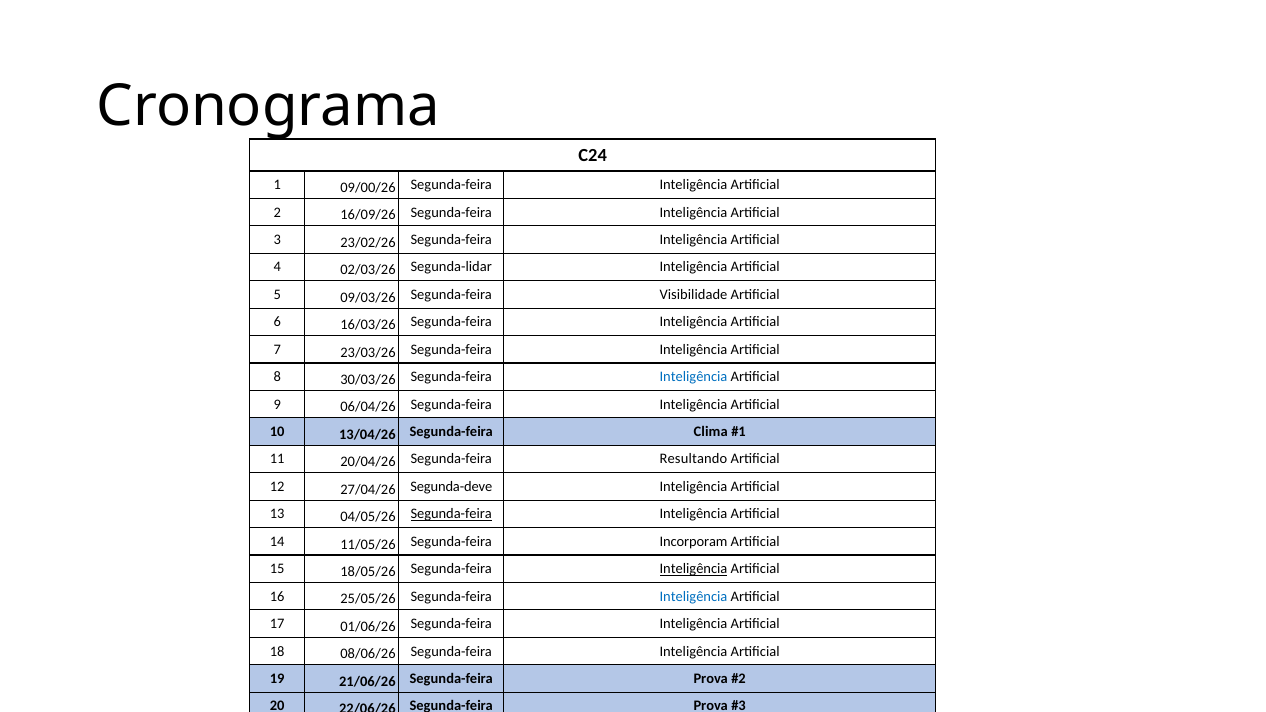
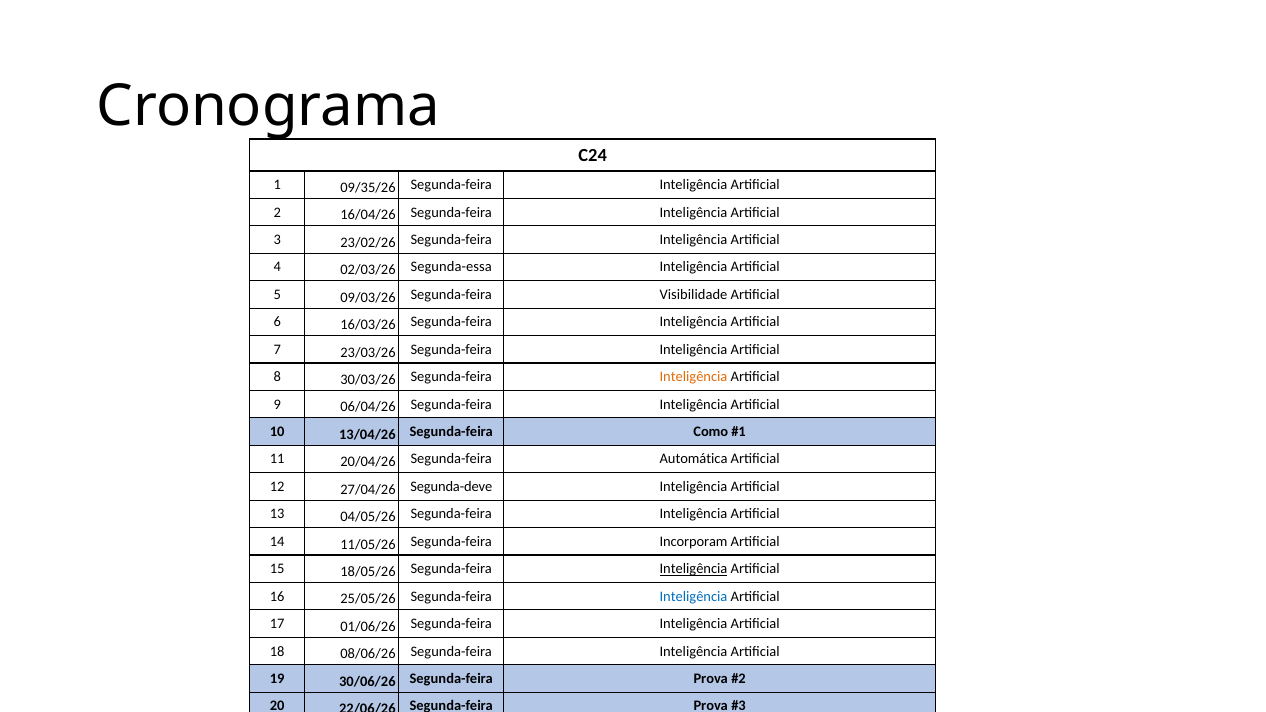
09/00/26: 09/00/26 -> 09/35/26
16/09/26: 16/09/26 -> 16/04/26
Segunda-lidar: Segunda-lidar -> Segunda-essa
Inteligência at (694, 377) colour: blue -> orange
Clima: Clima -> Como
Resultando: Resultando -> Automática
Segunda-feira at (451, 514) underline: present -> none
21/06/26: 21/06/26 -> 30/06/26
